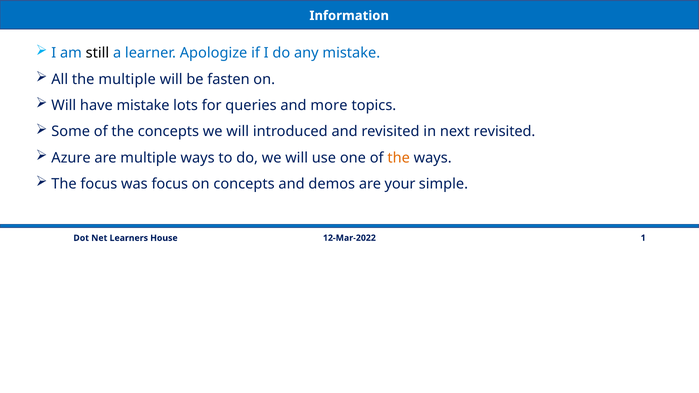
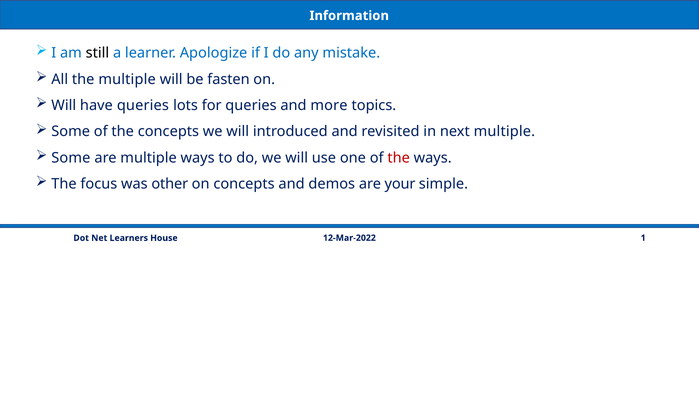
have mistake: mistake -> queries
next revisited: revisited -> multiple
Azure at (71, 158): Azure -> Some
the at (399, 158) colour: orange -> red
was focus: focus -> other
